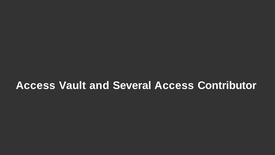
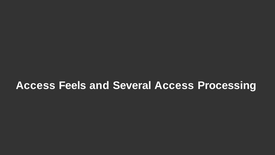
Vault: Vault -> Feels
Contributor: Contributor -> Processing
